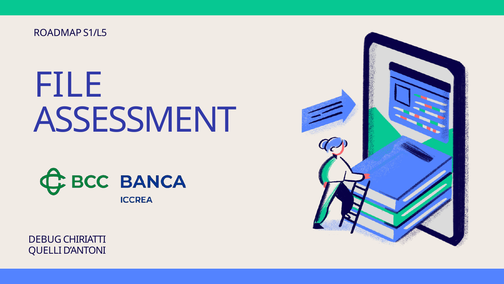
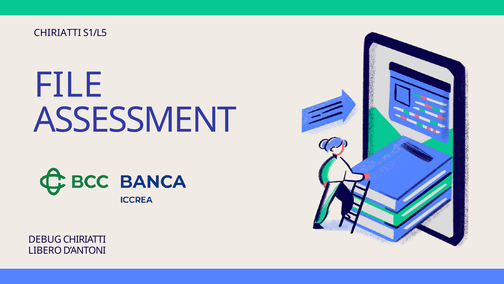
ROADMAP at (58, 33): ROADMAP -> CHIRIATTI
QUELLI: QUELLI -> LIBERO
